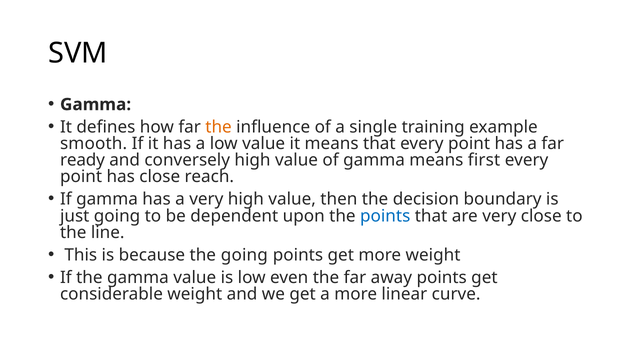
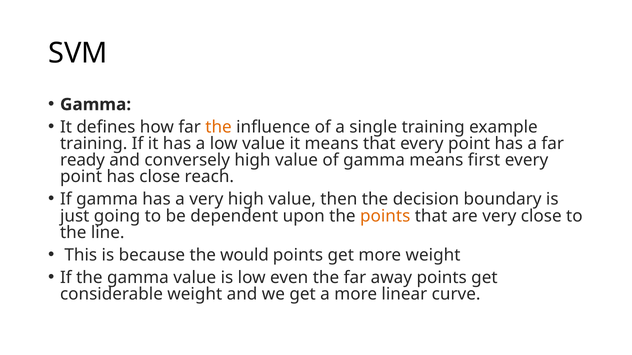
smooth at (94, 144): smooth -> training
points at (385, 216) colour: blue -> orange
the going: going -> would
